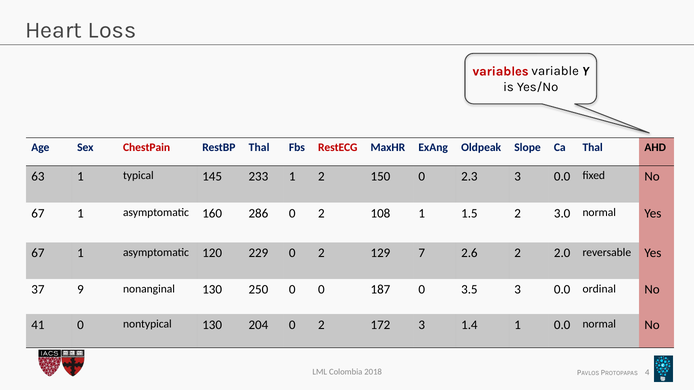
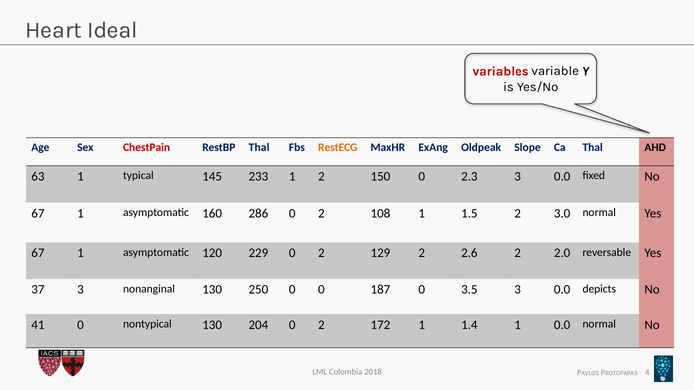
Loss: Loss -> Ideal
RestECG colour: red -> orange
129 7: 7 -> 2
37 9: 9 -> 3
ordinal: ordinal -> depicts
172 3: 3 -> 1
